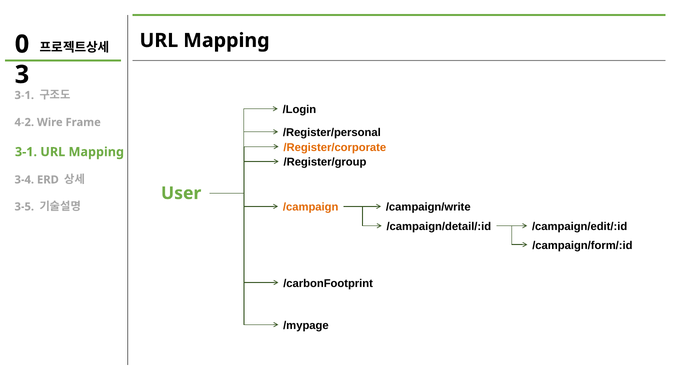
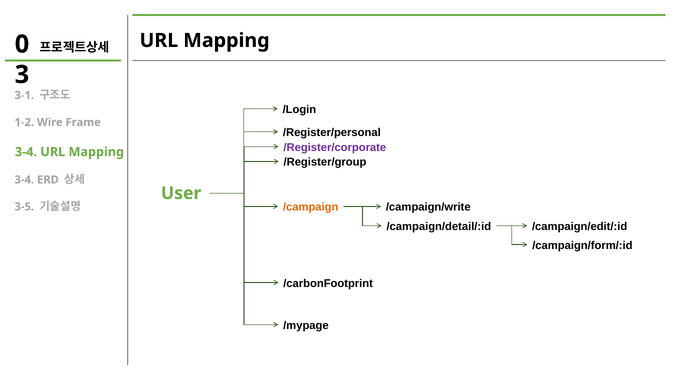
4-2: 4-2 -> 1-2
/Register/corporate colour: orange -> purple
3-1 at (26, 152): 3-1 -> 3-4
